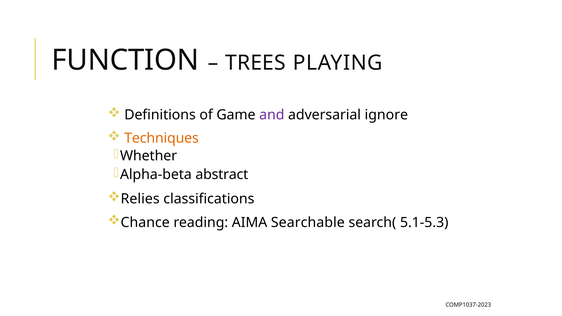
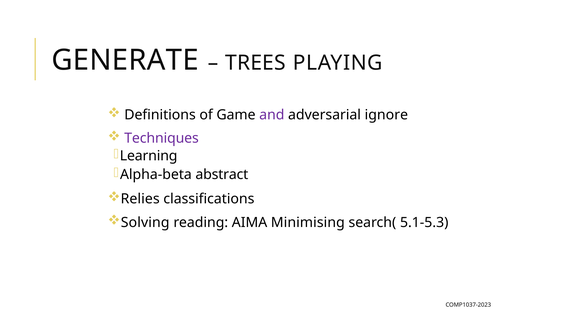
FUNCTION: FUNCTION -> GENERATE
Techniques colour: orange -> purple
Whether: Whether -> Learning
Chance: Chance -> Solving
Searchable: Searchable -> Minimising
